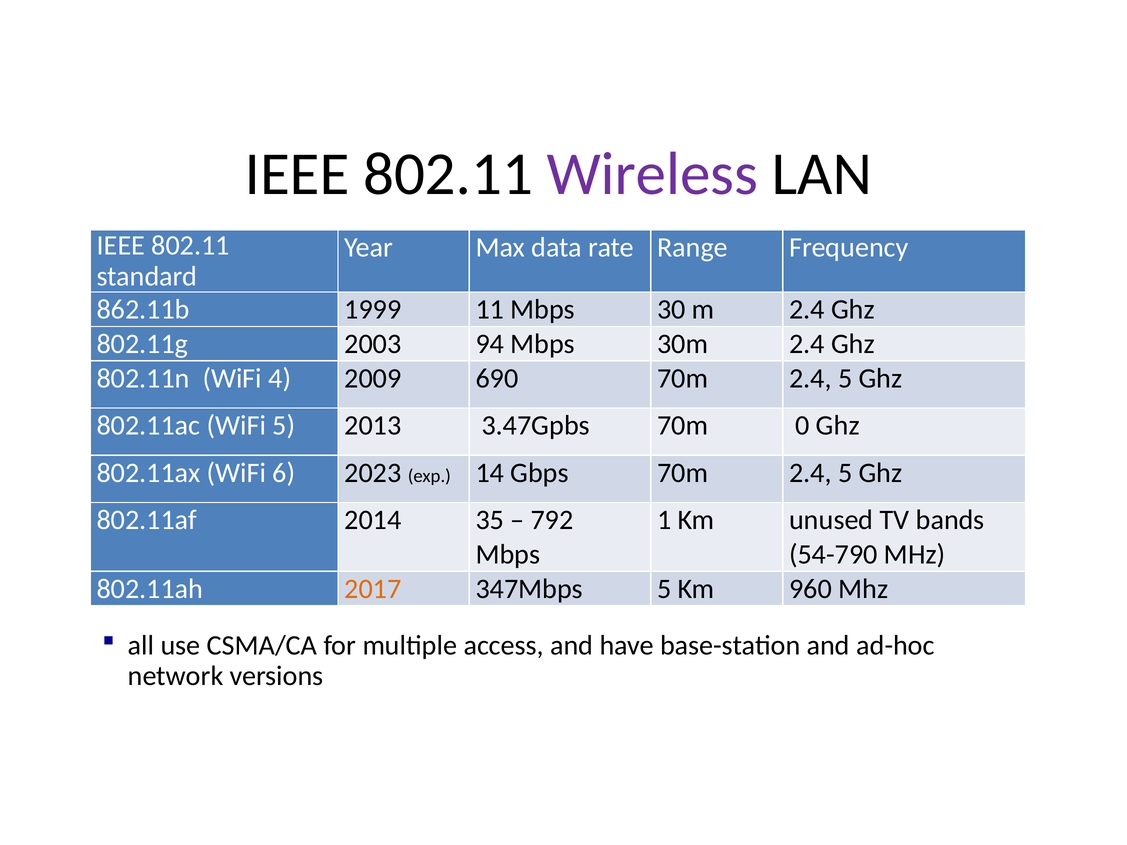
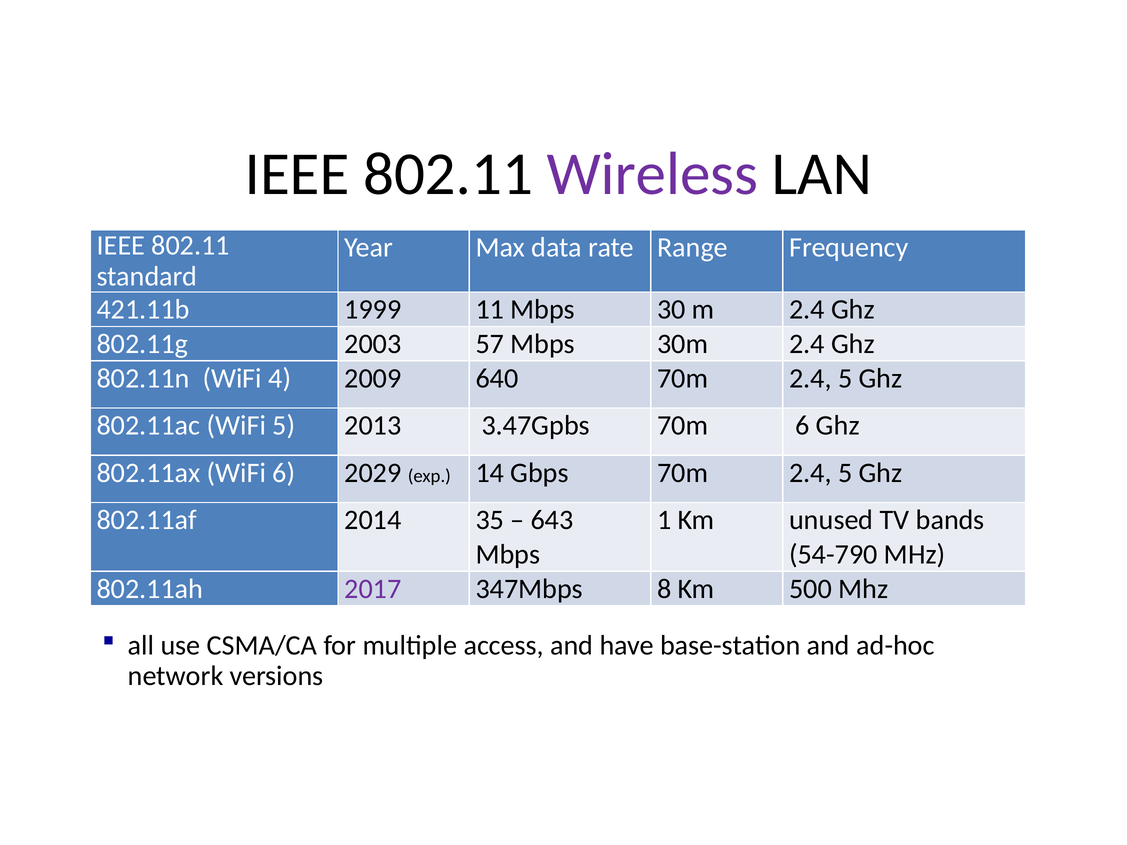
862.11b: 862.11b -> 421.11b
94: 94 -> 57
690: 690 -> 640
70m 0: 0 -> 6
2023: 2023 -> 2029
792: 792 -> 643
2017 colour: orange -> purple
347Mbps 5: 5 -> 8
960: 960 -> 500
